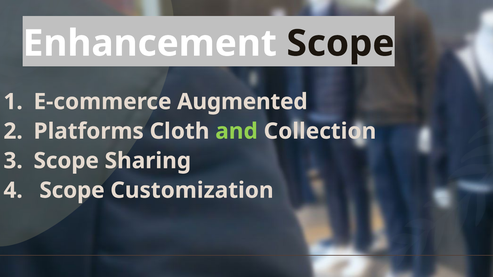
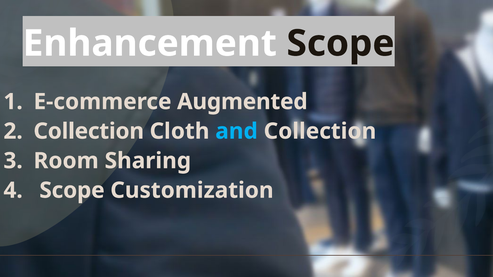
Platforms at (89, 131): Platforms -> Collection
and colour: light green -> light blue
Scope at (66, 161): Scope -> Room
